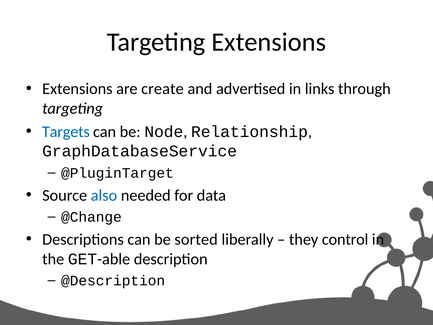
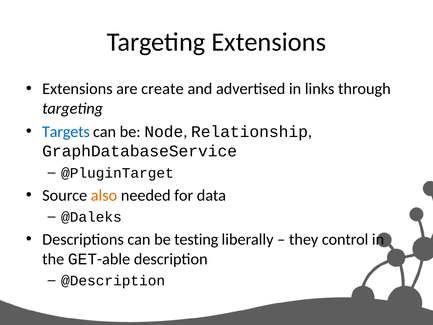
also colour: blue -> orange
@Change: @Change -> @Daleks
sorted: sorted -> testing
